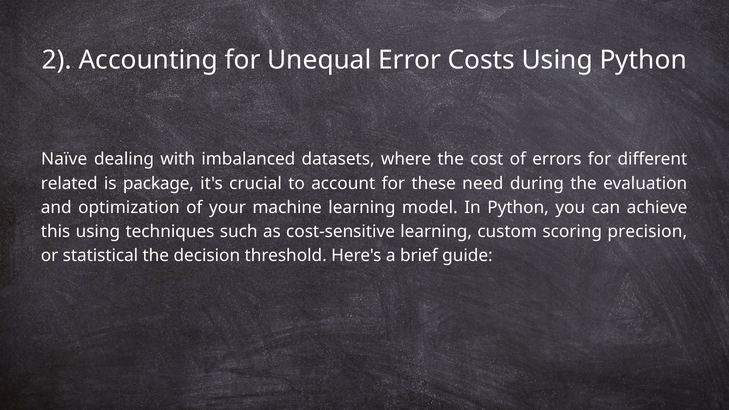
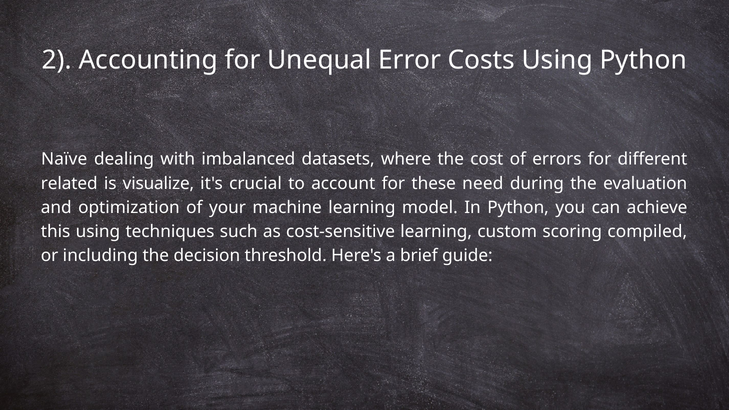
package: package -> visualize
precision: precision -> compiled
statistical: statistical -> including
